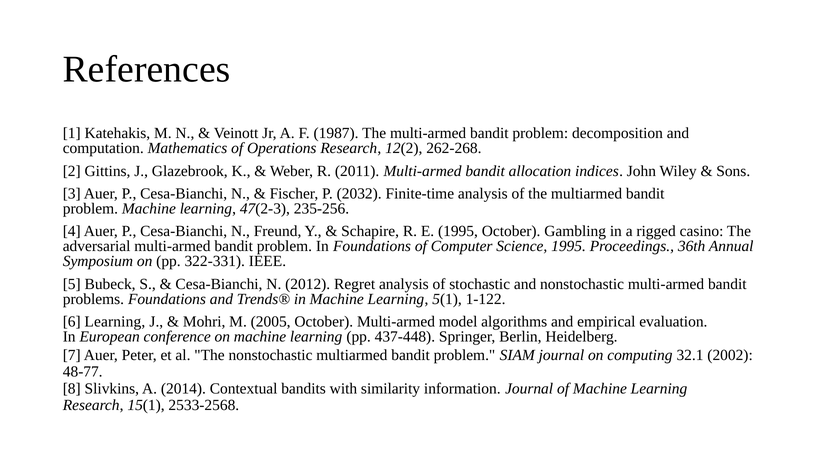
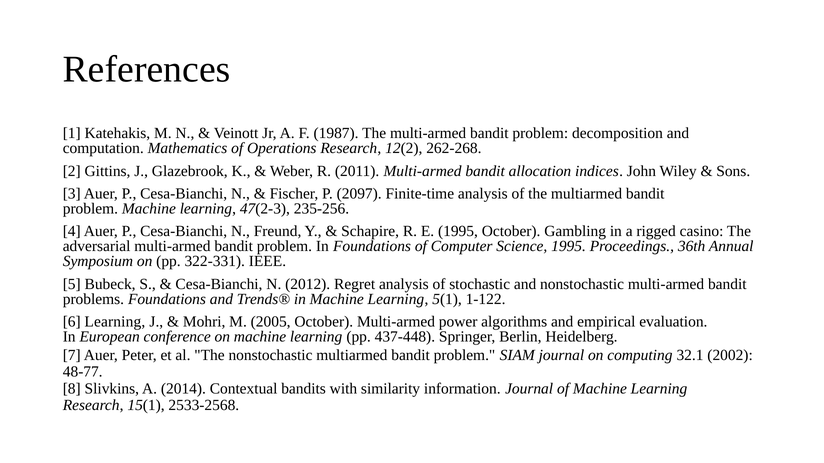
2032: 2032 -> 2097
model: model -> power
